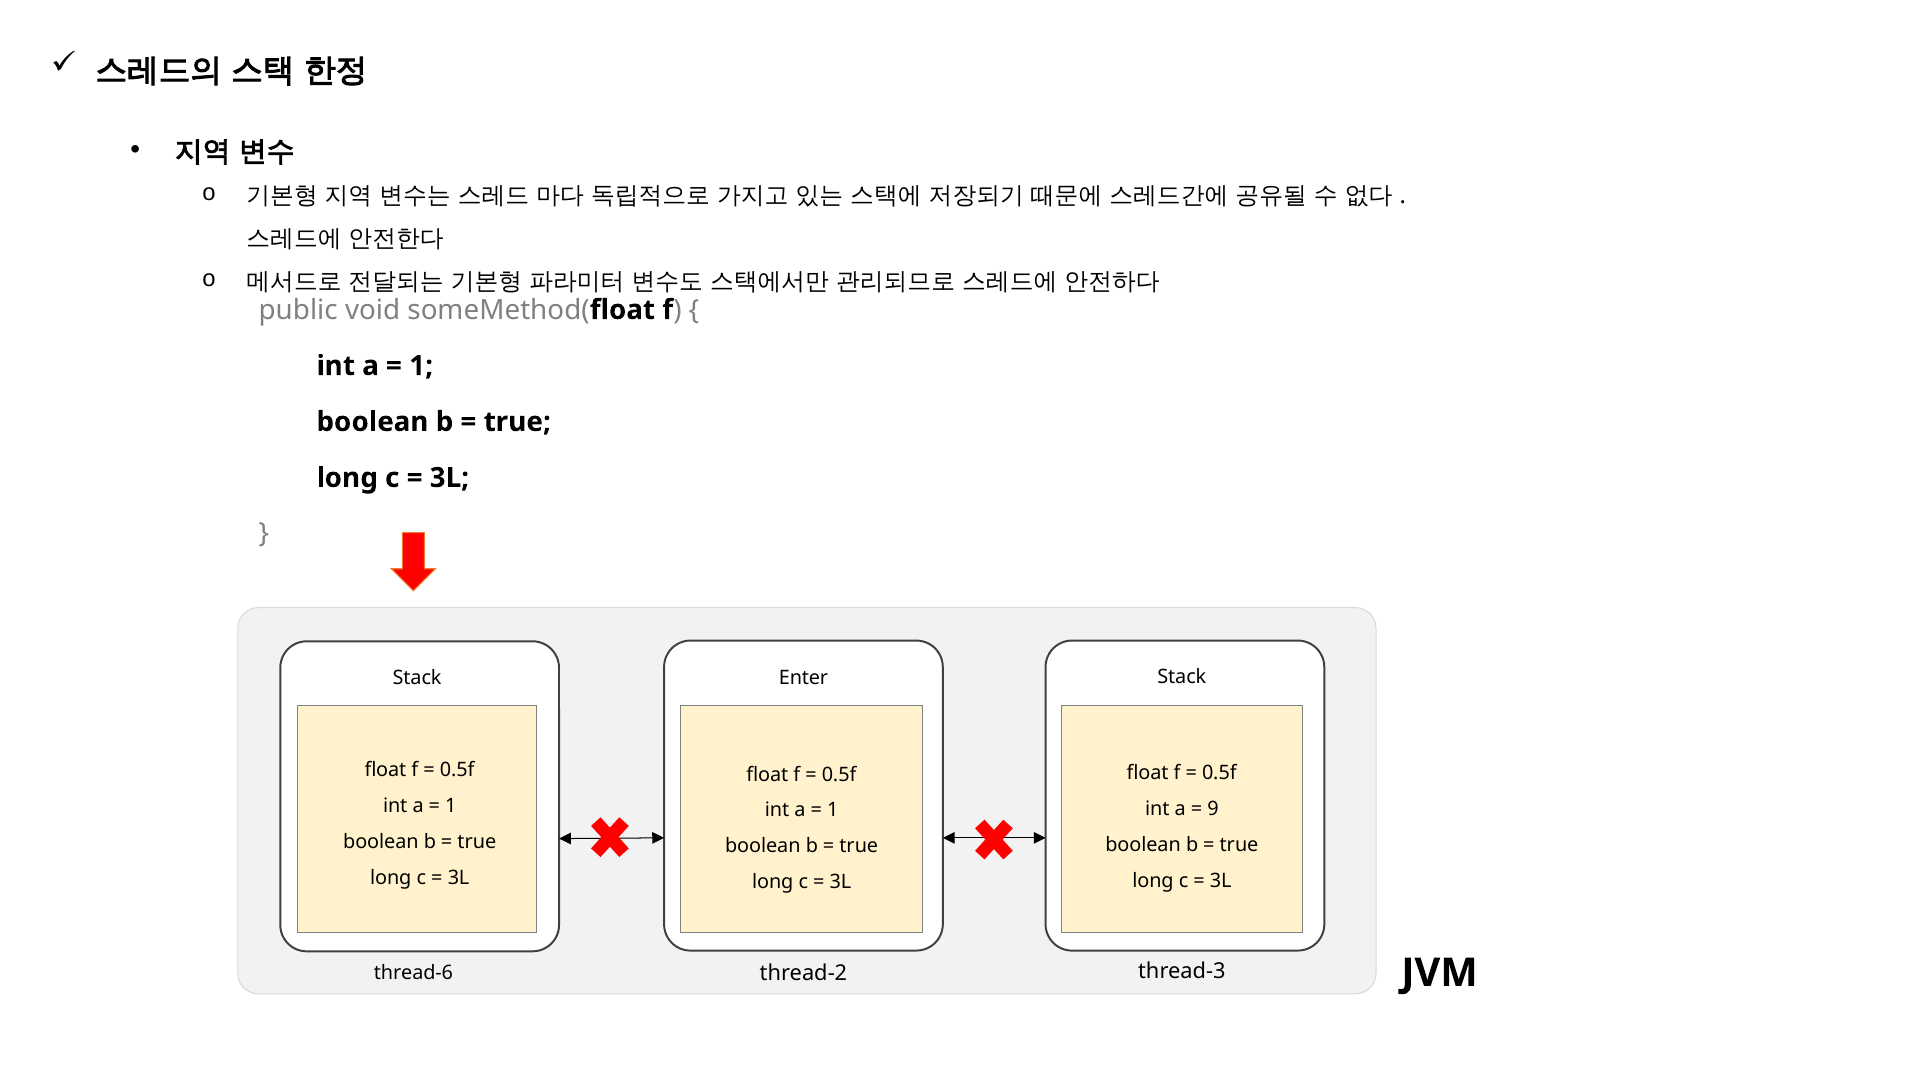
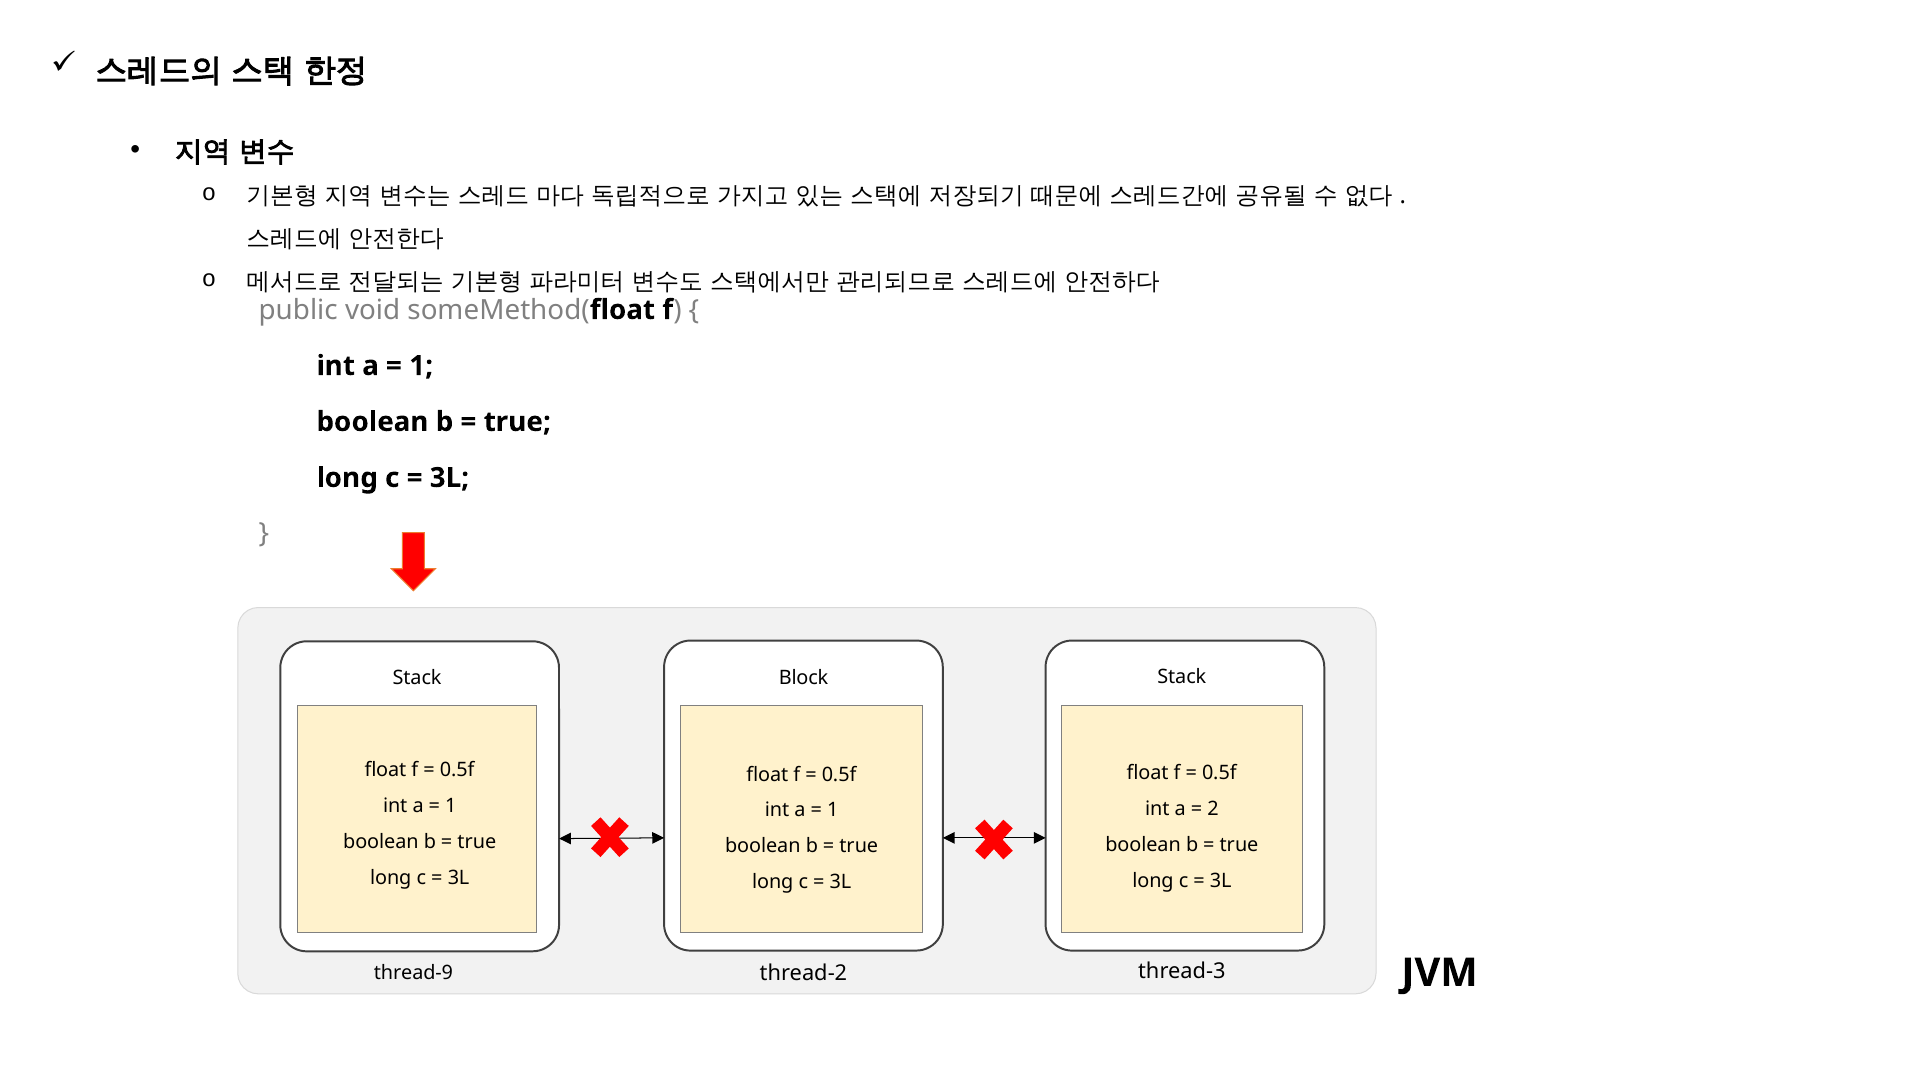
Enter: Enter -> Block
9: 9 -> 2
thread-6: thread-6 -> thread-9
